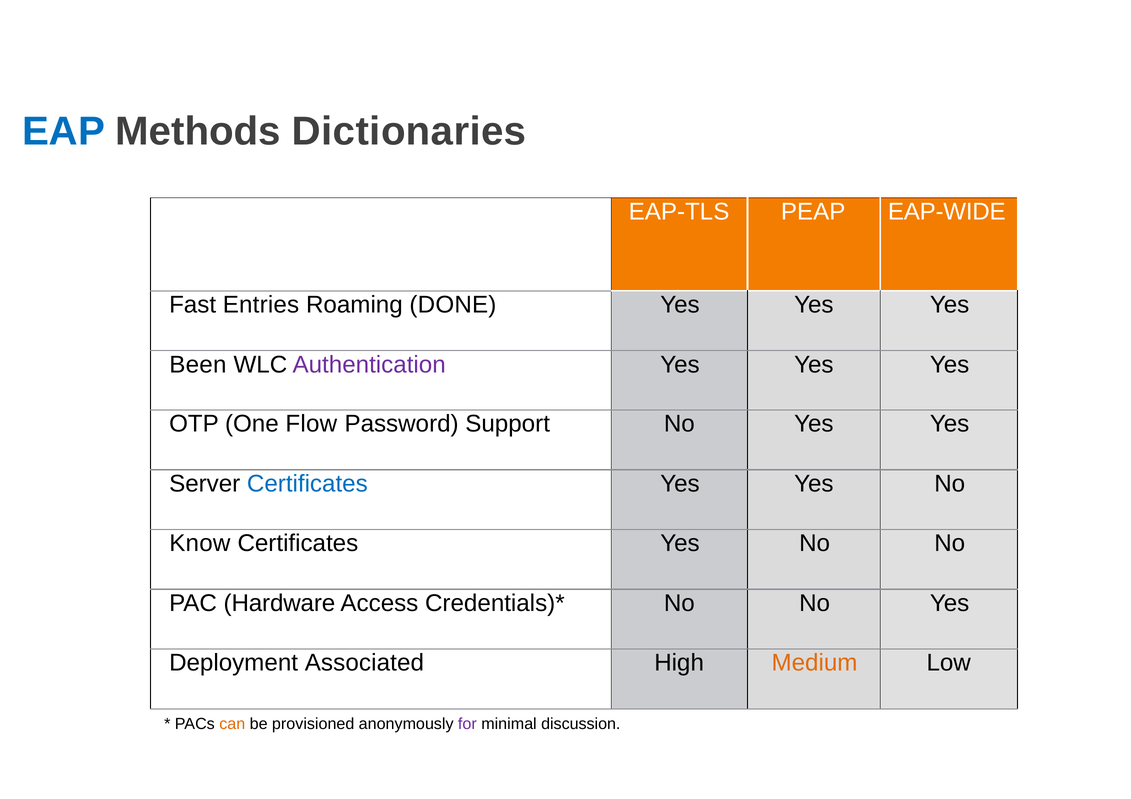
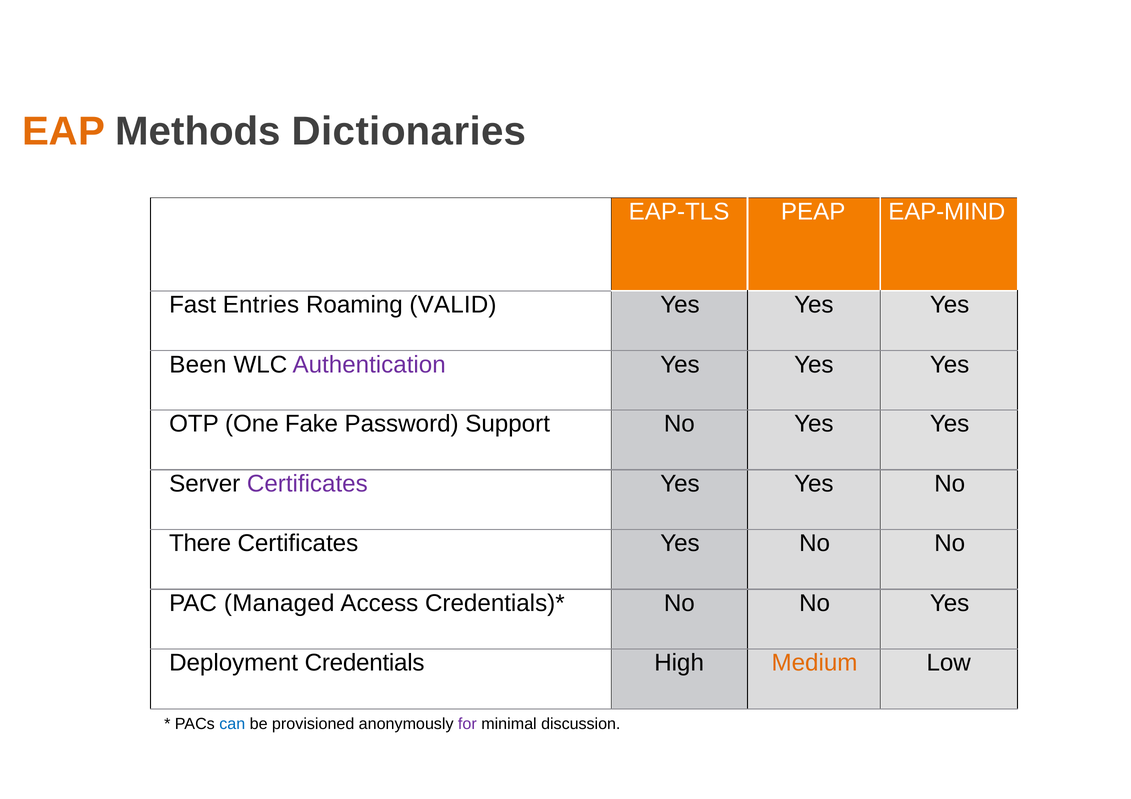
EAP colour: blue -> orange
EAP-WIDE: EAP-WIDE -> EAP-MIND
DONE: DONE -> VALID
Flow: Flow -> Fake
Certificates at (307, 484) colour: blue -> purple
Know: Know -> There
Hardware: Hardware -> Managed
Associated: Associated -> Credentials
can colour: orange -> blue
